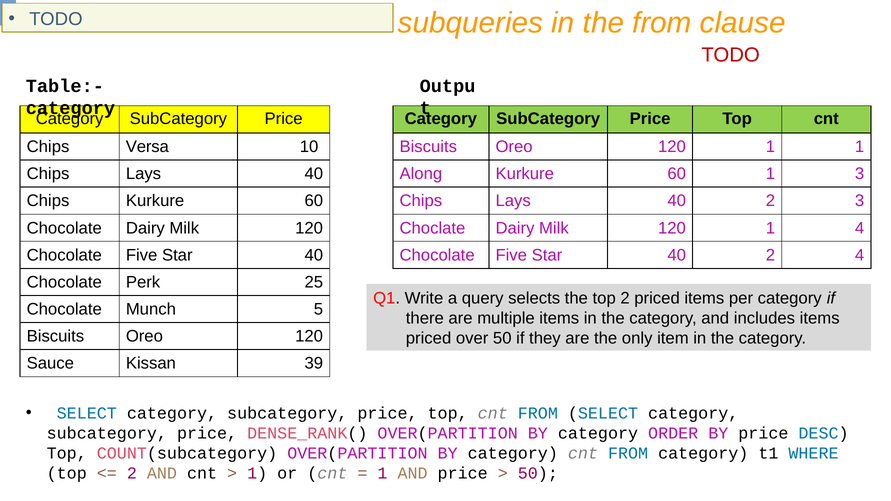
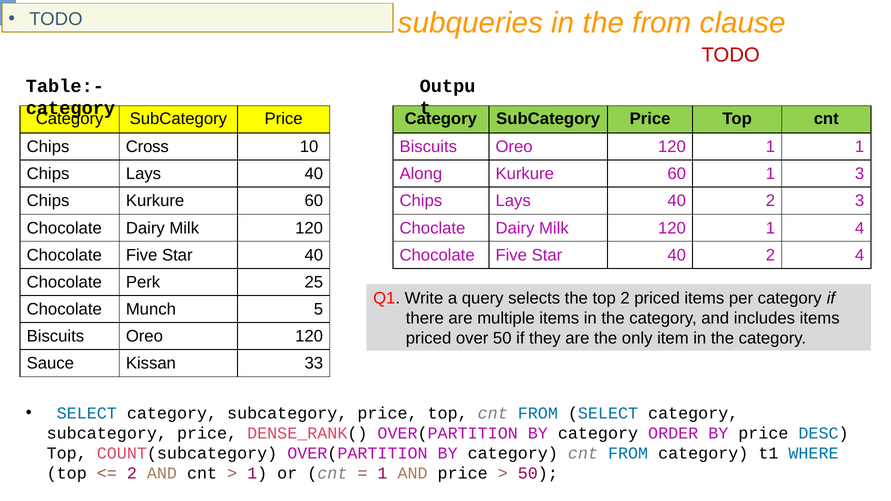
Versa: Versa -> Cross
39: 39 -> 33
